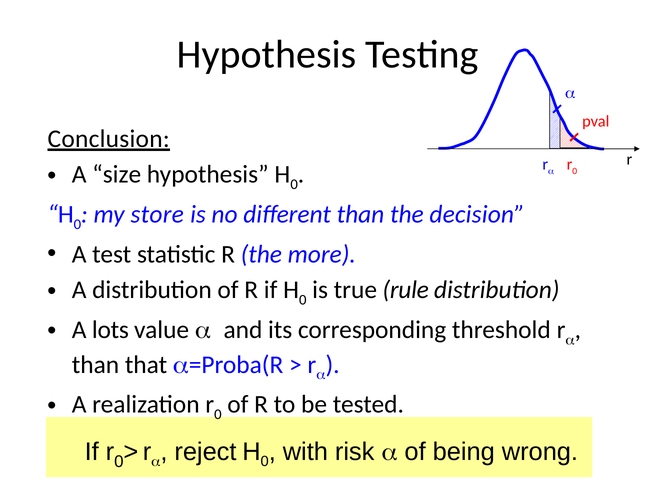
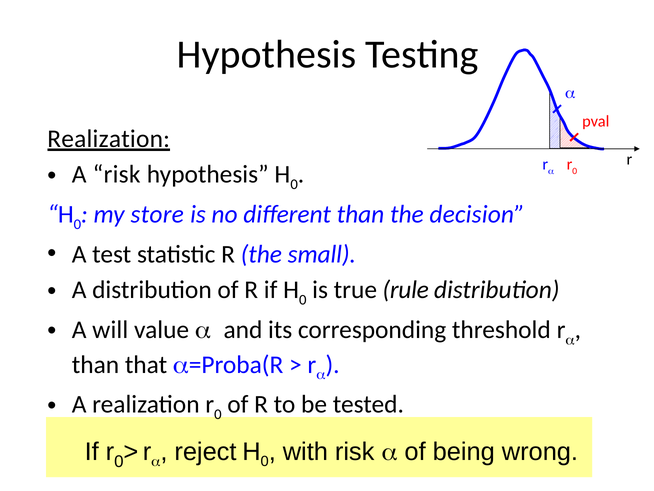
Conclusion at (109, 139): Conclusion -> Realization
A size: size -> risk
more: more -> small
lots: lots -> will
